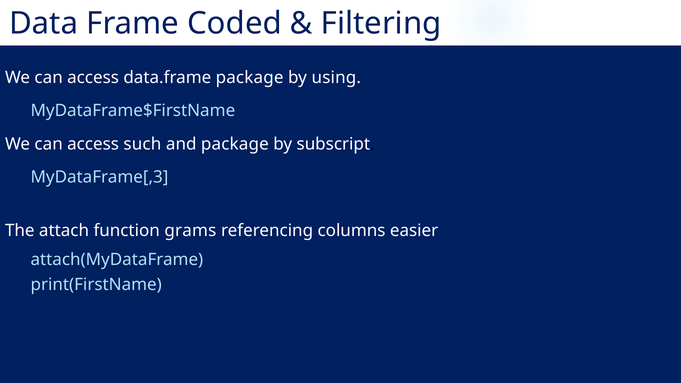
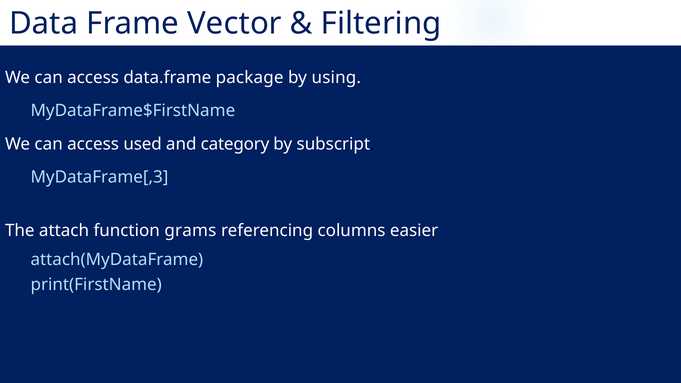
Coded: Coded -> Vector
such: such -> used
and package: package -> category
